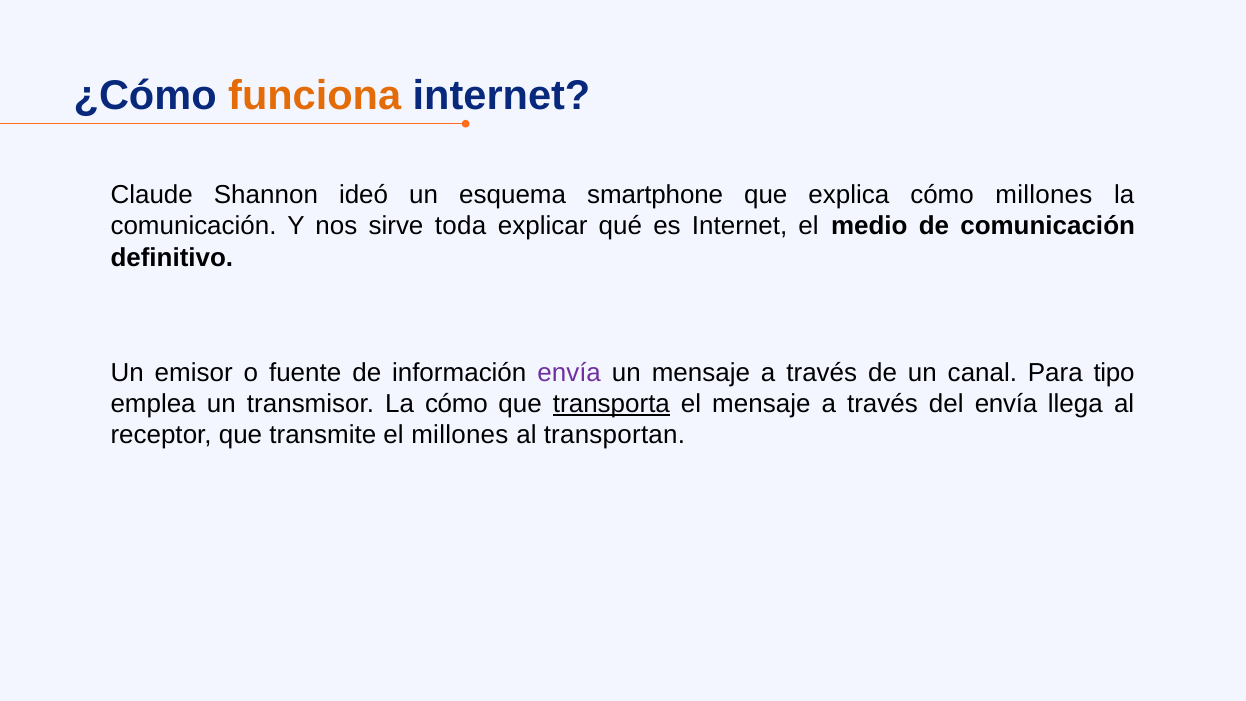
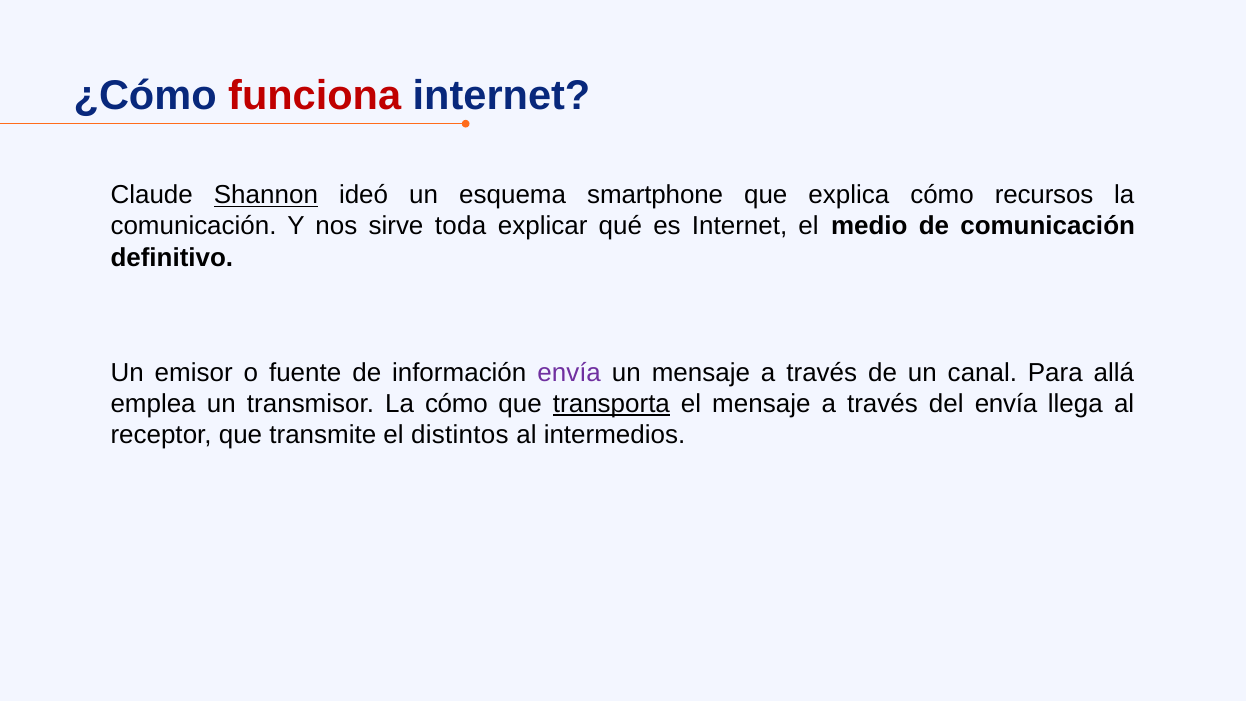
funciona colour: orange -> red
Shannon underline: none -> present
cómo millones: millones -> recursos
tipo: tipo -> allá
el millones: millones -> distintos
transportan: transportan -> intermedios
